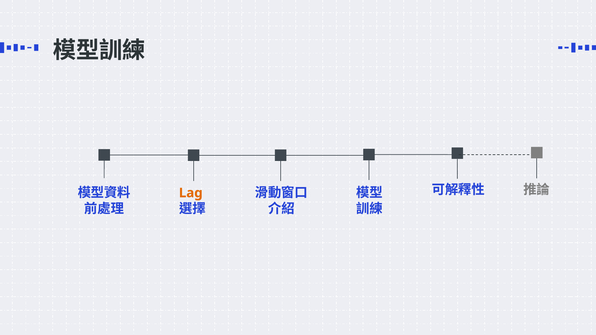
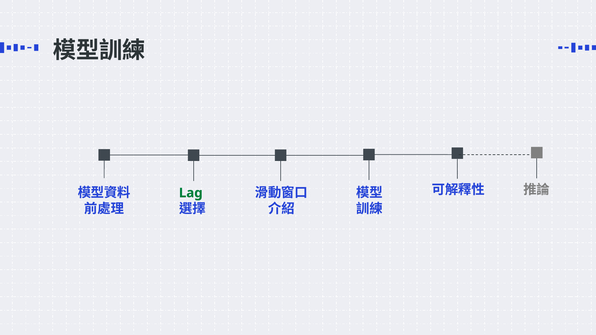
Lag colour: orange -> green
